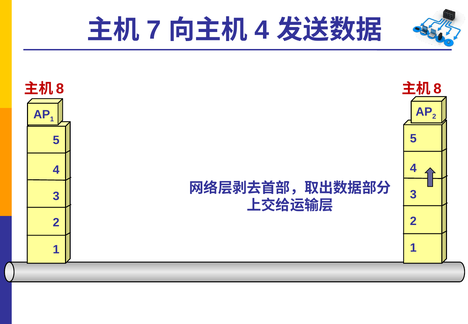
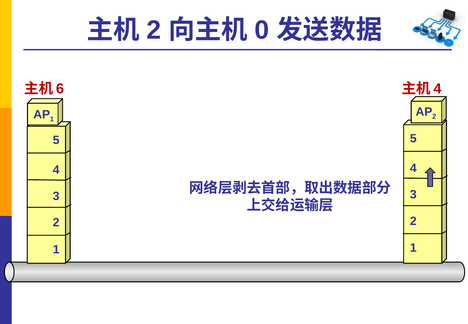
7 at (154, 30): 7 -> 2
4 at (262, 30): 4 -> 0
8 at (60, 89): 8 -> 6
8 at (437, 89): 8 -> 4
